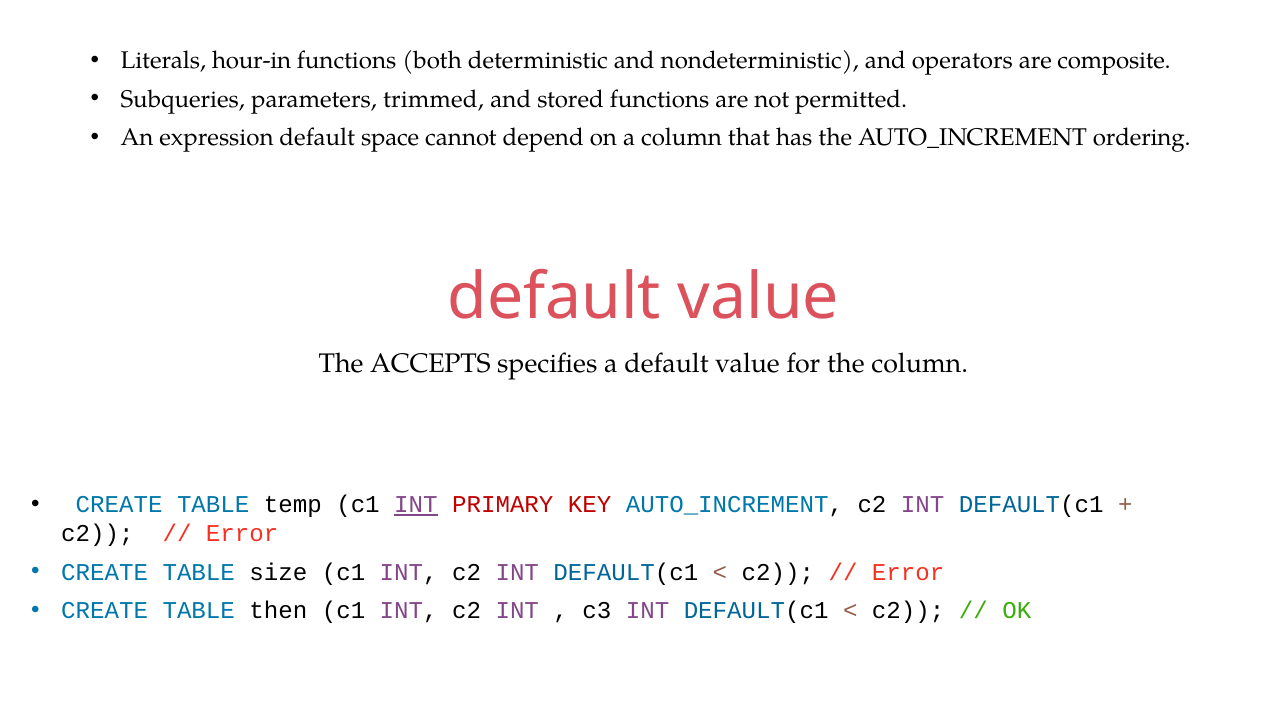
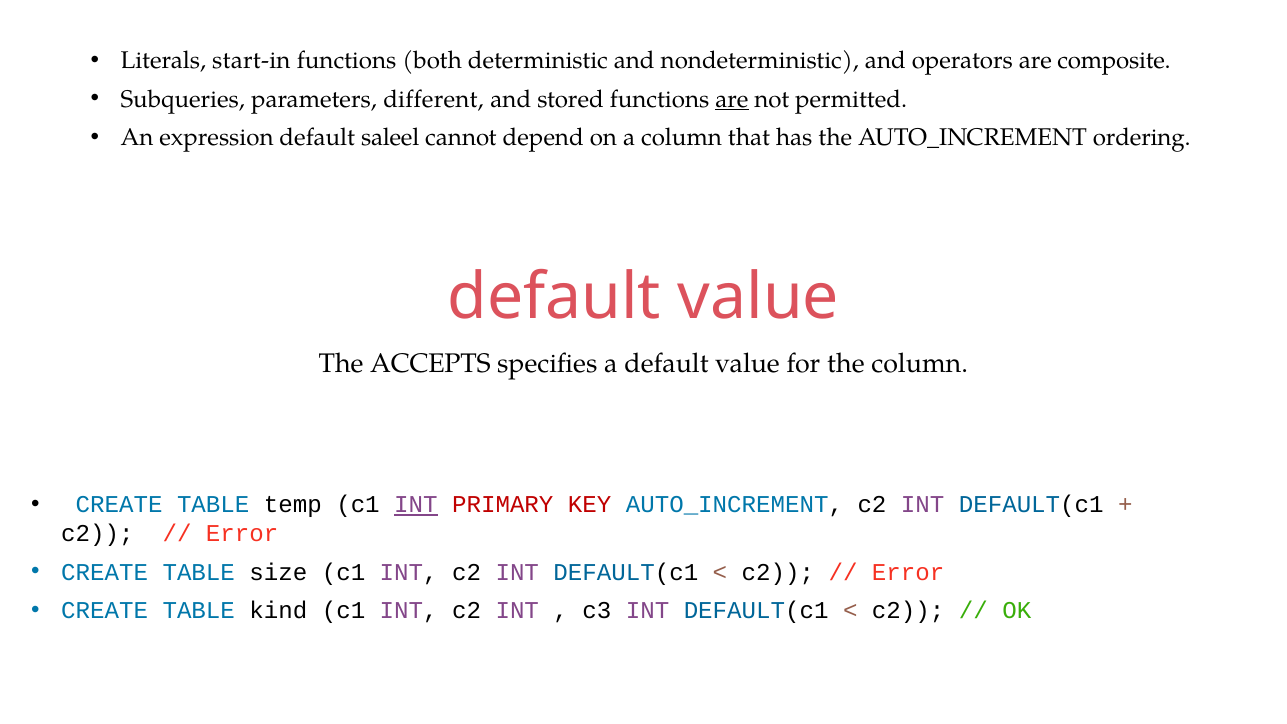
hour-in: hour-in -> start-in
trimmed: trimmed -> different
are at (732, 99) underline: none -> present
space: space -> saleel
then: then -> kind
